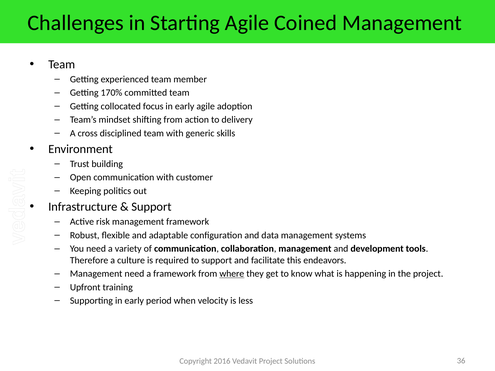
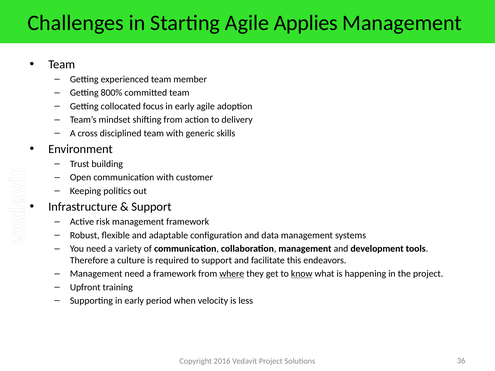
Coined: Coined -> Applies
170%: 170% -> 800%
know underline: none -> present
